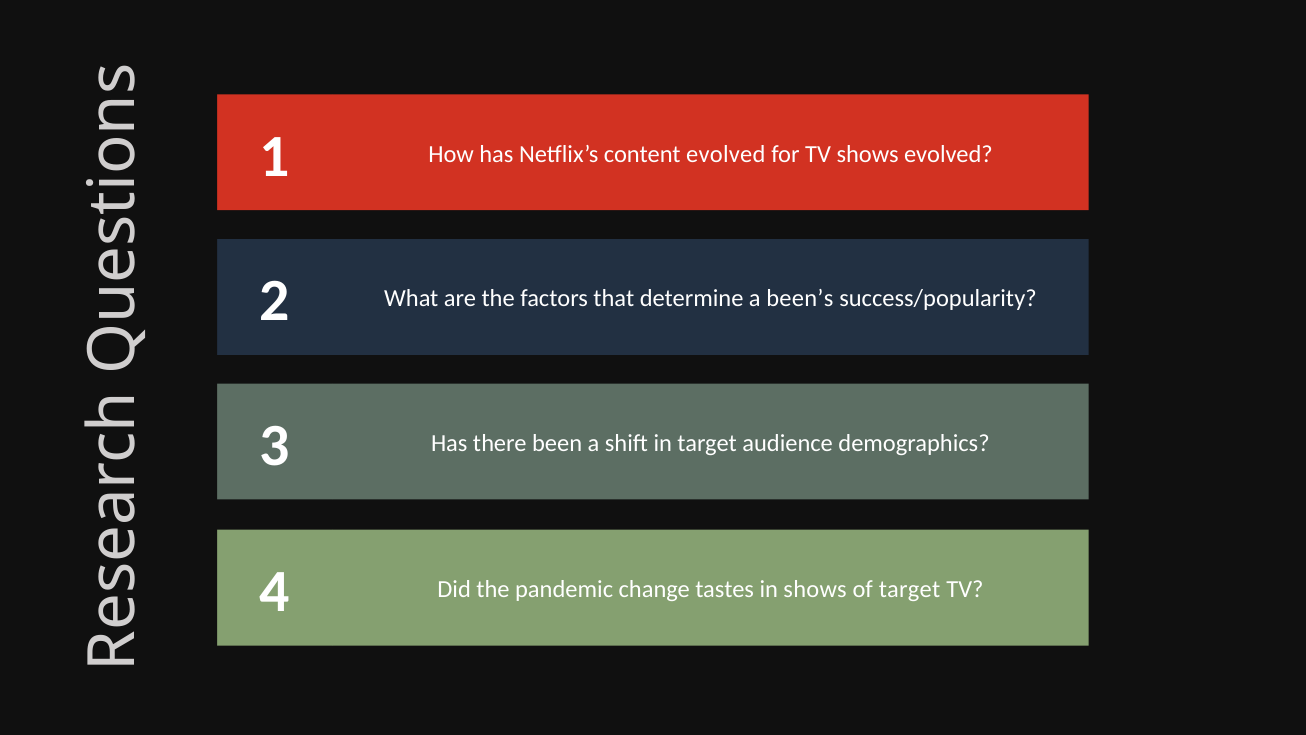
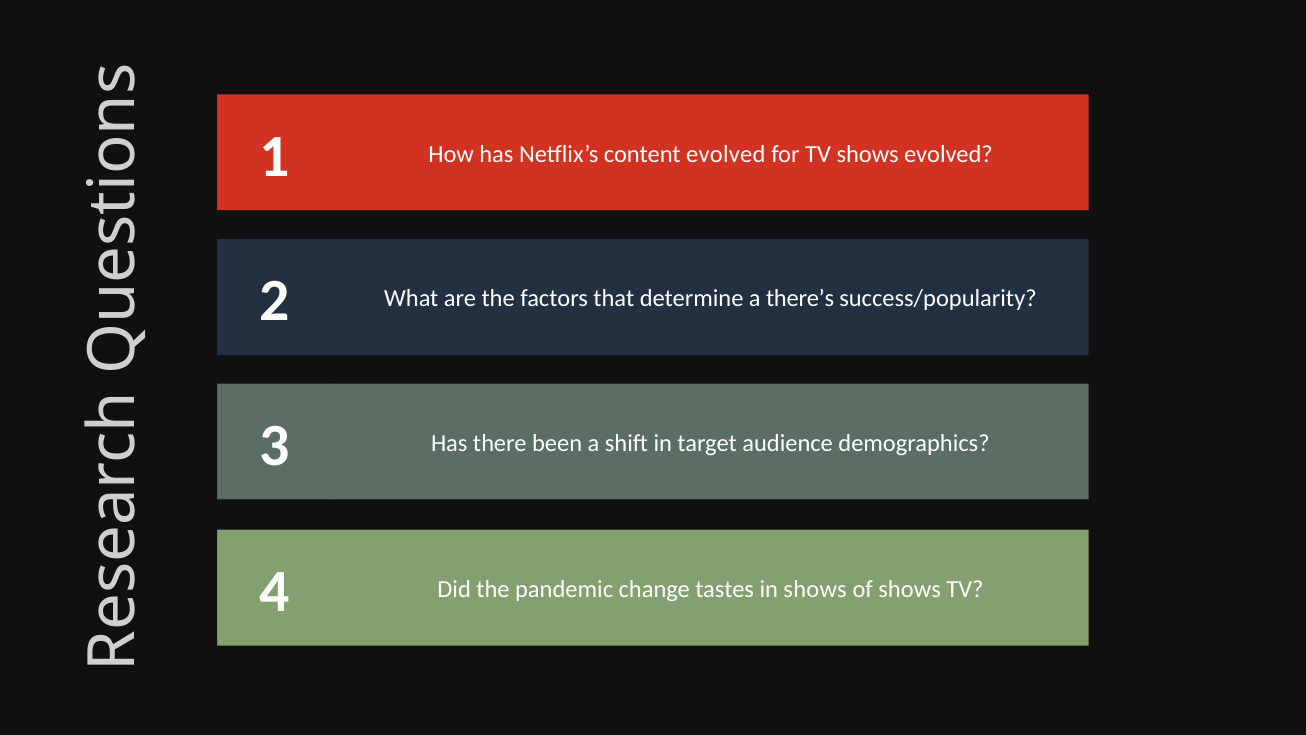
been’s: been’s -> there’s
of target: target -> shows
